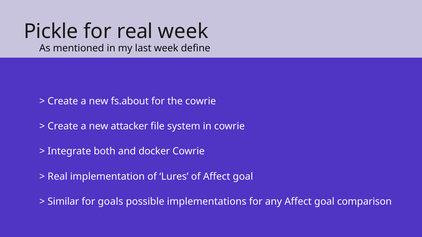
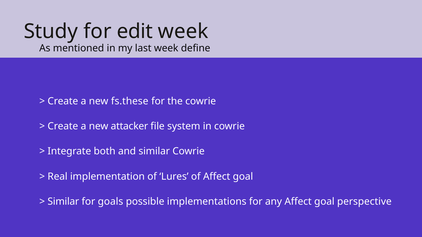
Pickle: Pickle -> Study
for real: real -> edit
fs.about: fs.about -> fs.these
and docker: docker -> similar
comparison: comparison -> perspective
